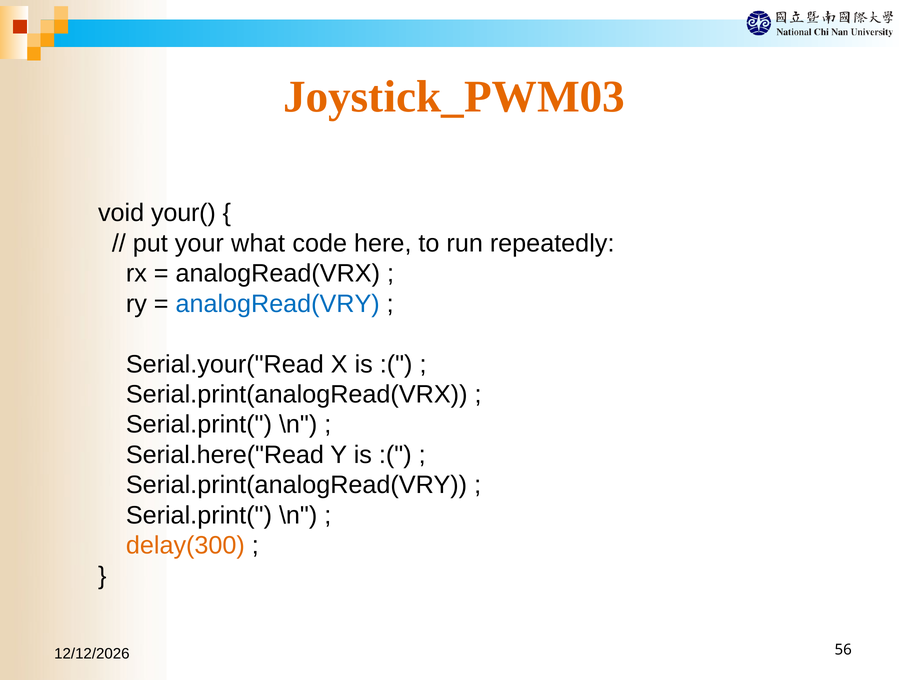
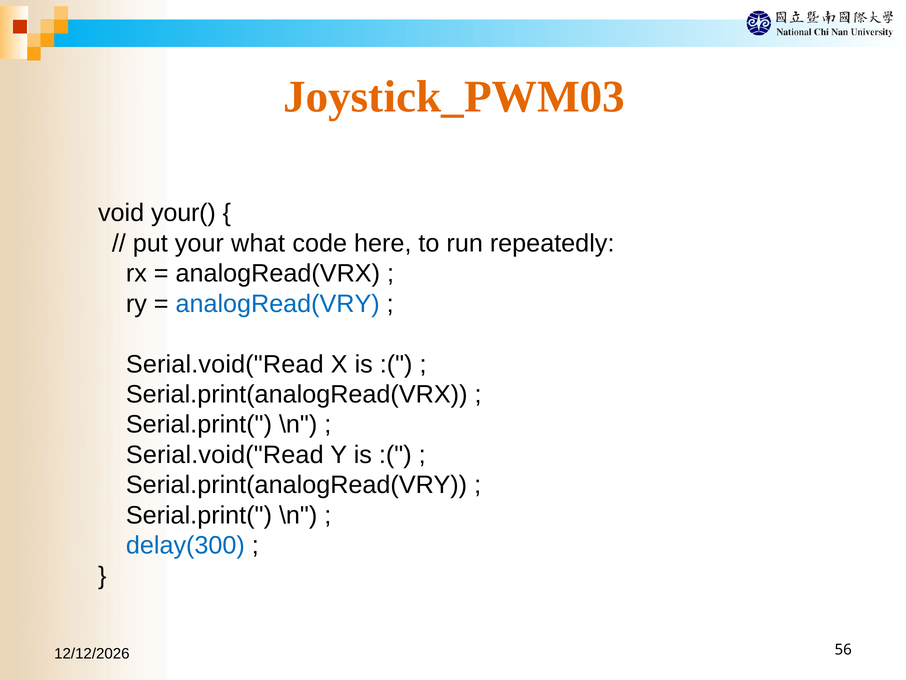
Serial.your("Read at (225, 364): Serial.your("Read -> Serial.void("Read
Serial.here("Read at (225, 455): Serial.here("Read -> Serial.void("Read
delay(300 colour: orange -> blue
